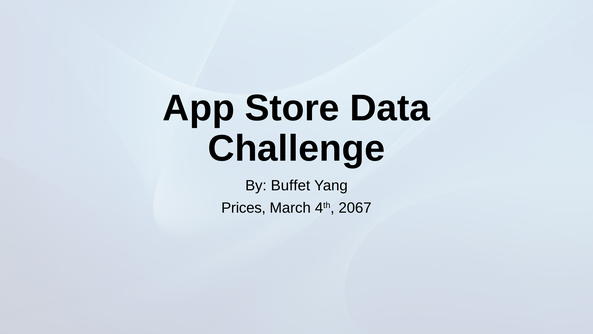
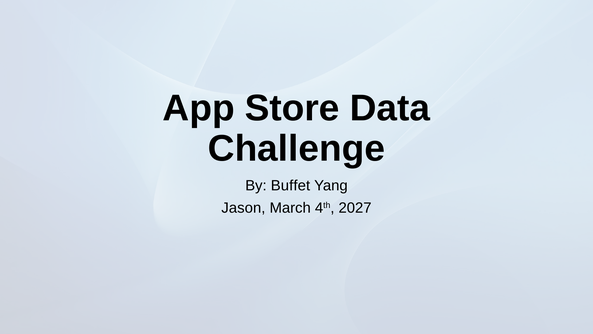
Prices: Prices -> Jason
2067: 2067 -> 2027
